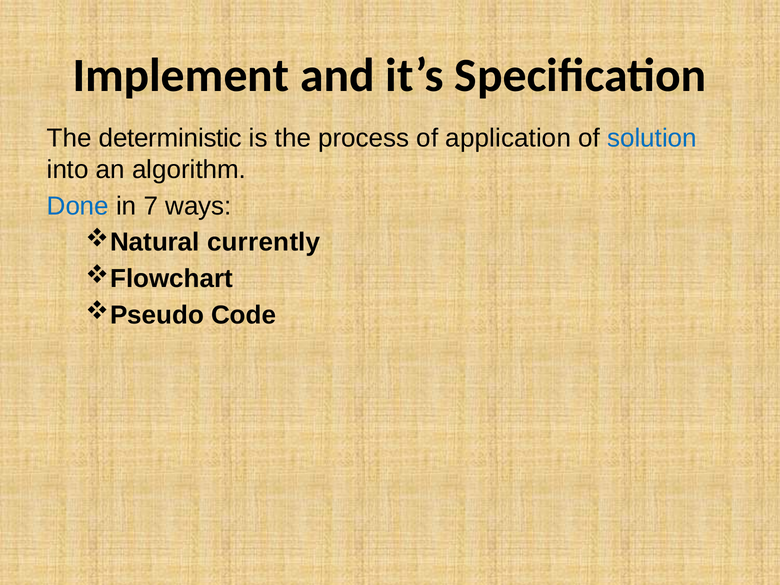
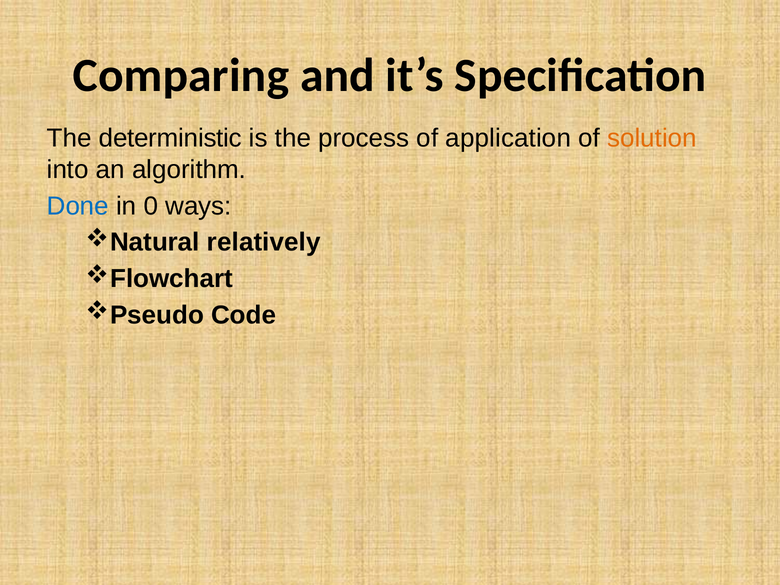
Implement: Implement -> Comparing
solution colour: blue -> orange
7: 7 -> 0
currently: currently -> relatively
